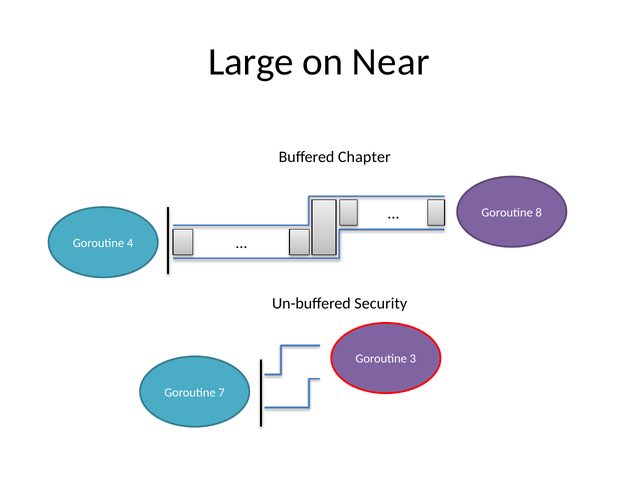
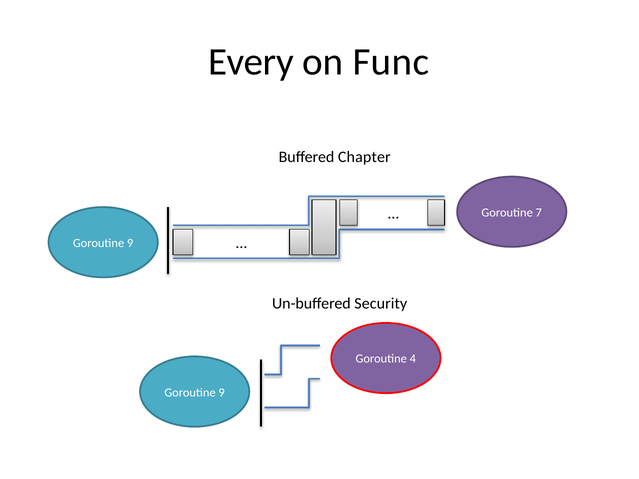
Large: Large -> Every
Near: Near -> Func
8: 8 -> 7
4 at (130, 243): 4 -> 9
3: 3 -> 4
7 at (222, 393): 7 -> 9
